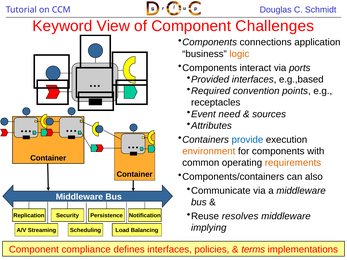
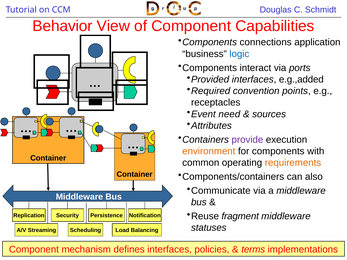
Keyword: Keyword -> Behavior
Challenges: Challenges -> Capabilities
logic colour: orange -> blue
e.g.,based: e.g.,based -> e.g.,added
provide colour: blue -> purple
resolves: resolves -> fragment
implying: implying -> statuses
compliance: compliance -> mechanism
